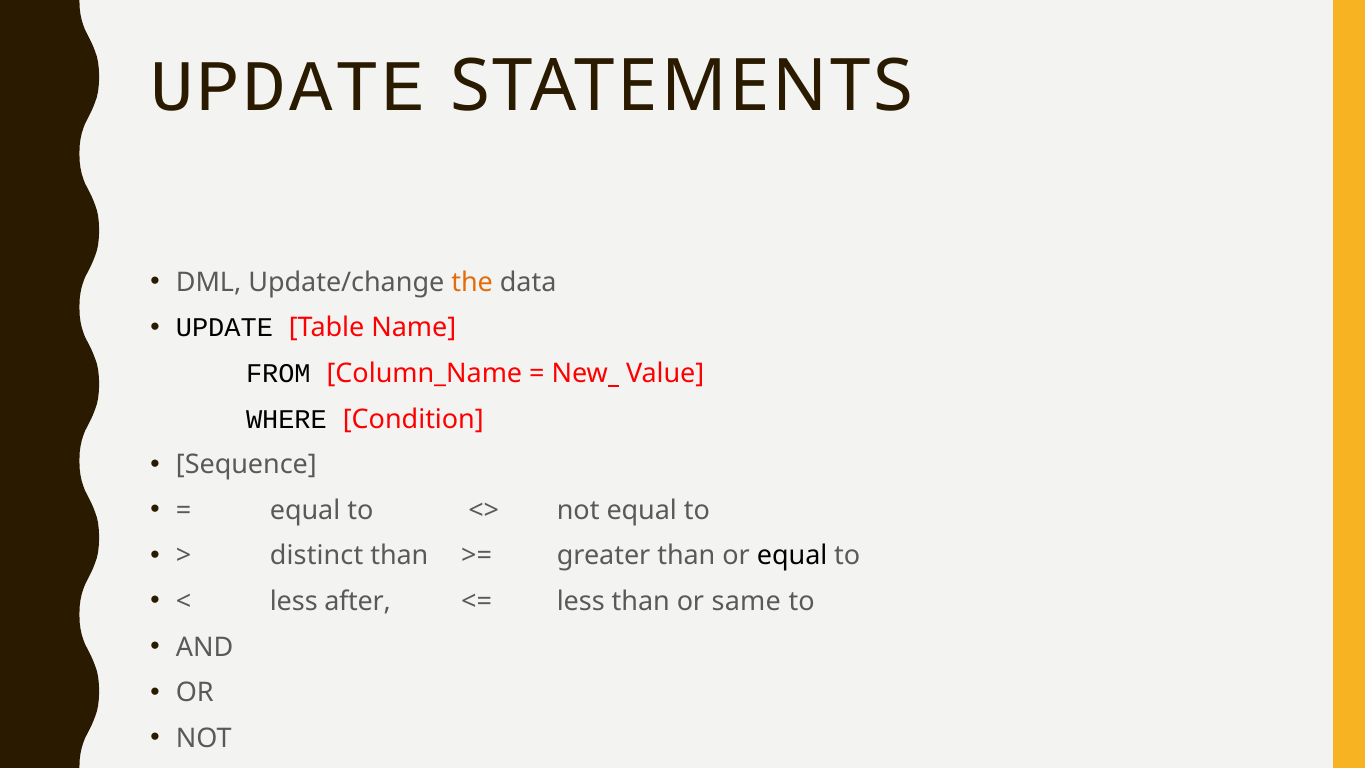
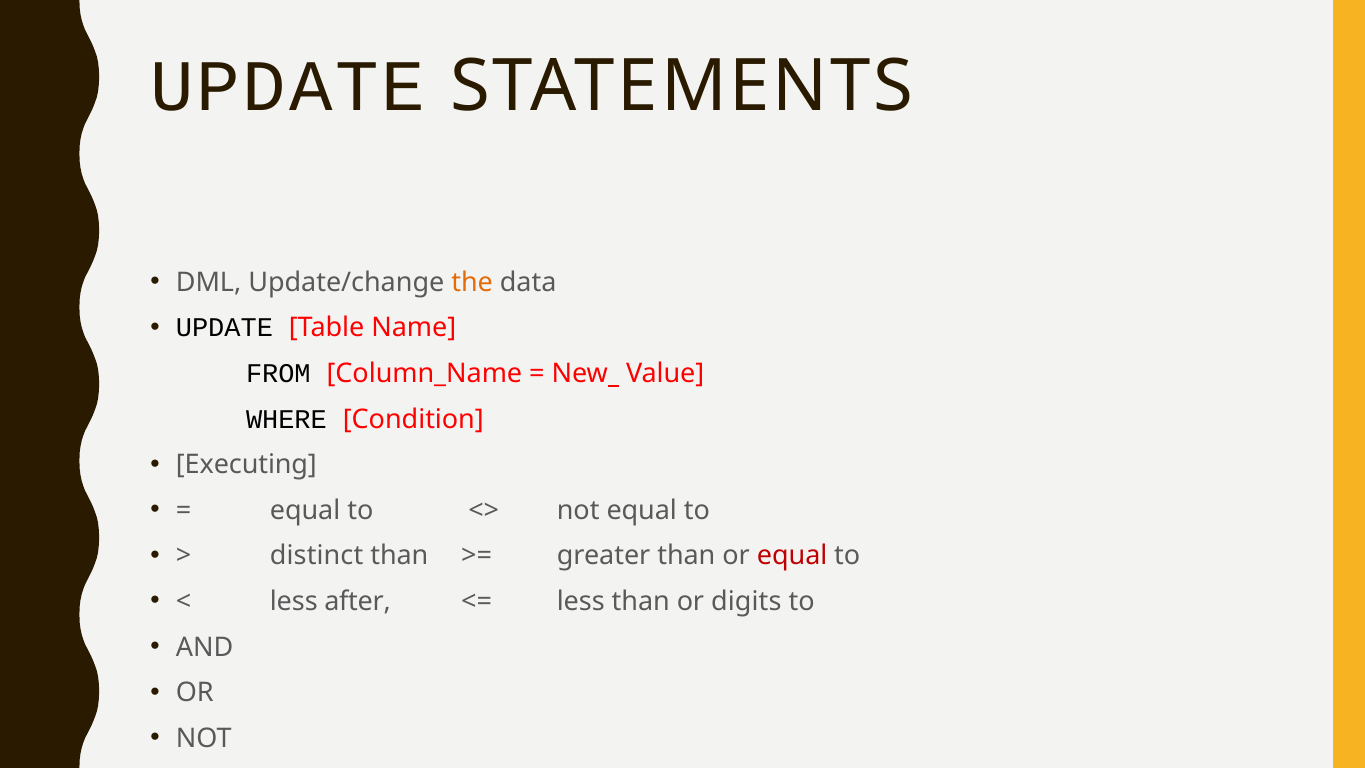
Sequence: Sequence -> Executing
equal at (792, 556) colour: black -> red
same: same -> digits
